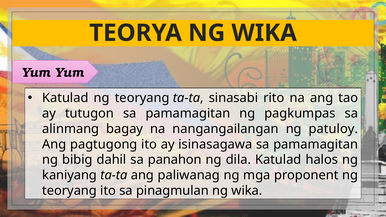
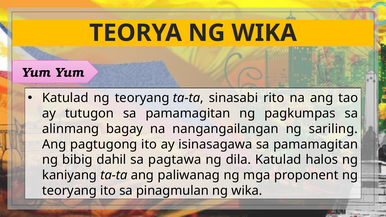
patuloy: patuloy -> sariling
panahon: panahon -> pagtawa
